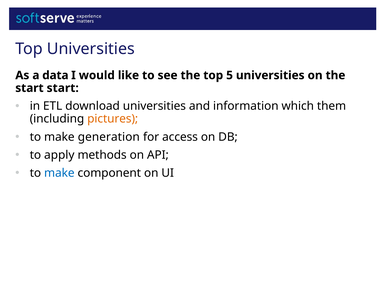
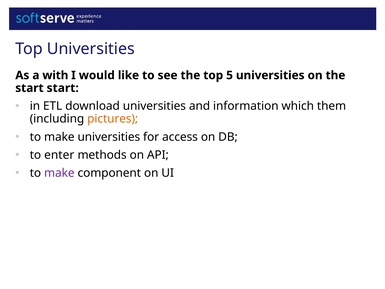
data: data -> with
make generation: generation -> universities
apply: apply -> enter
make at (59, 173) colour: blue -> purple
